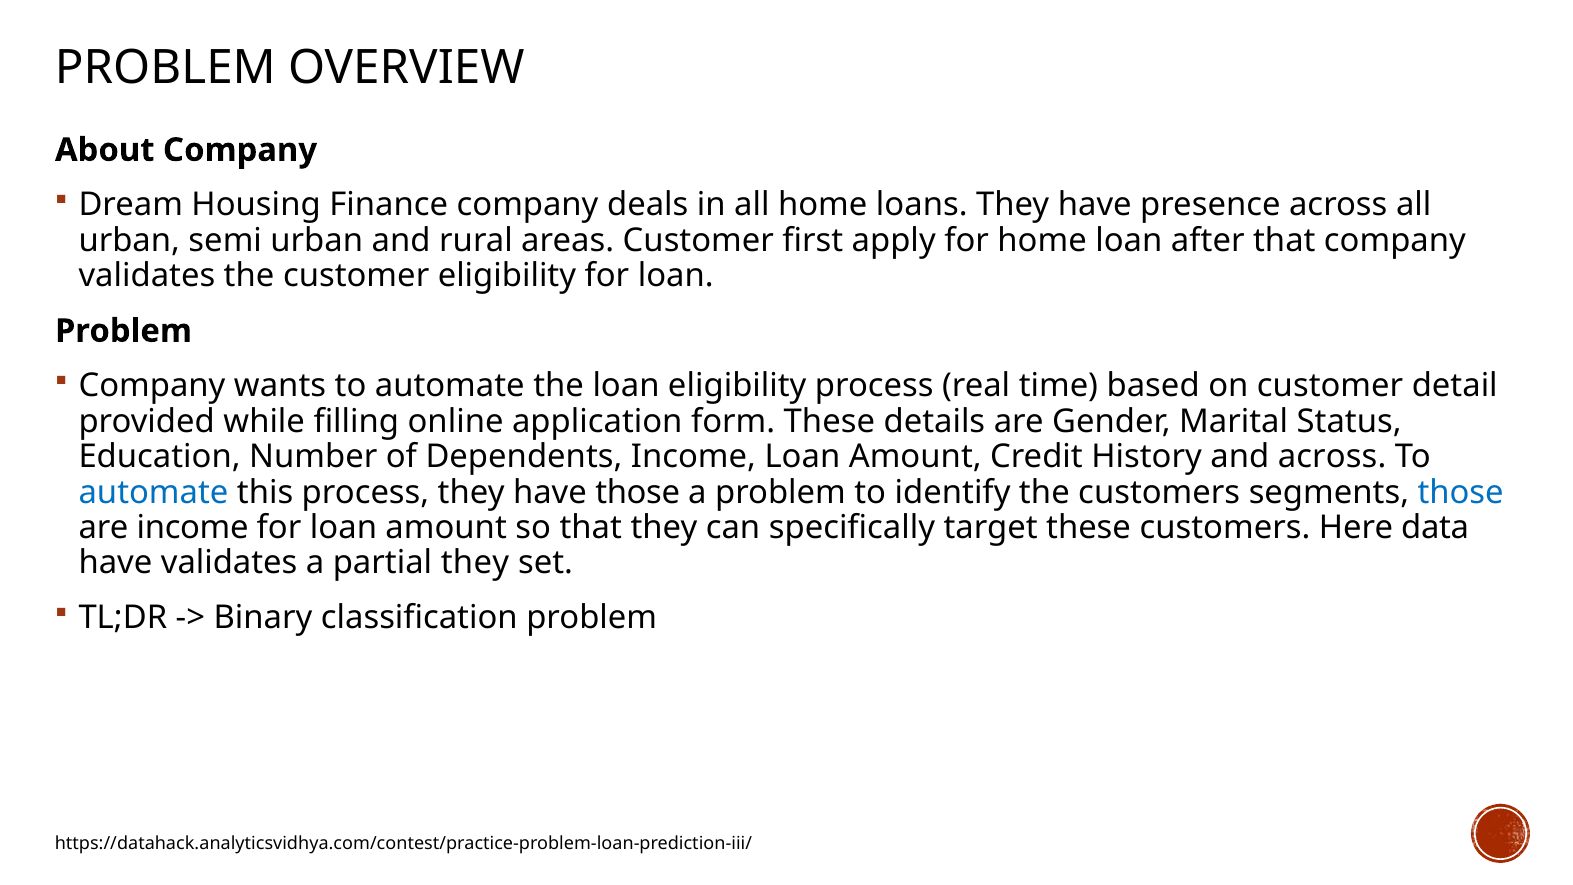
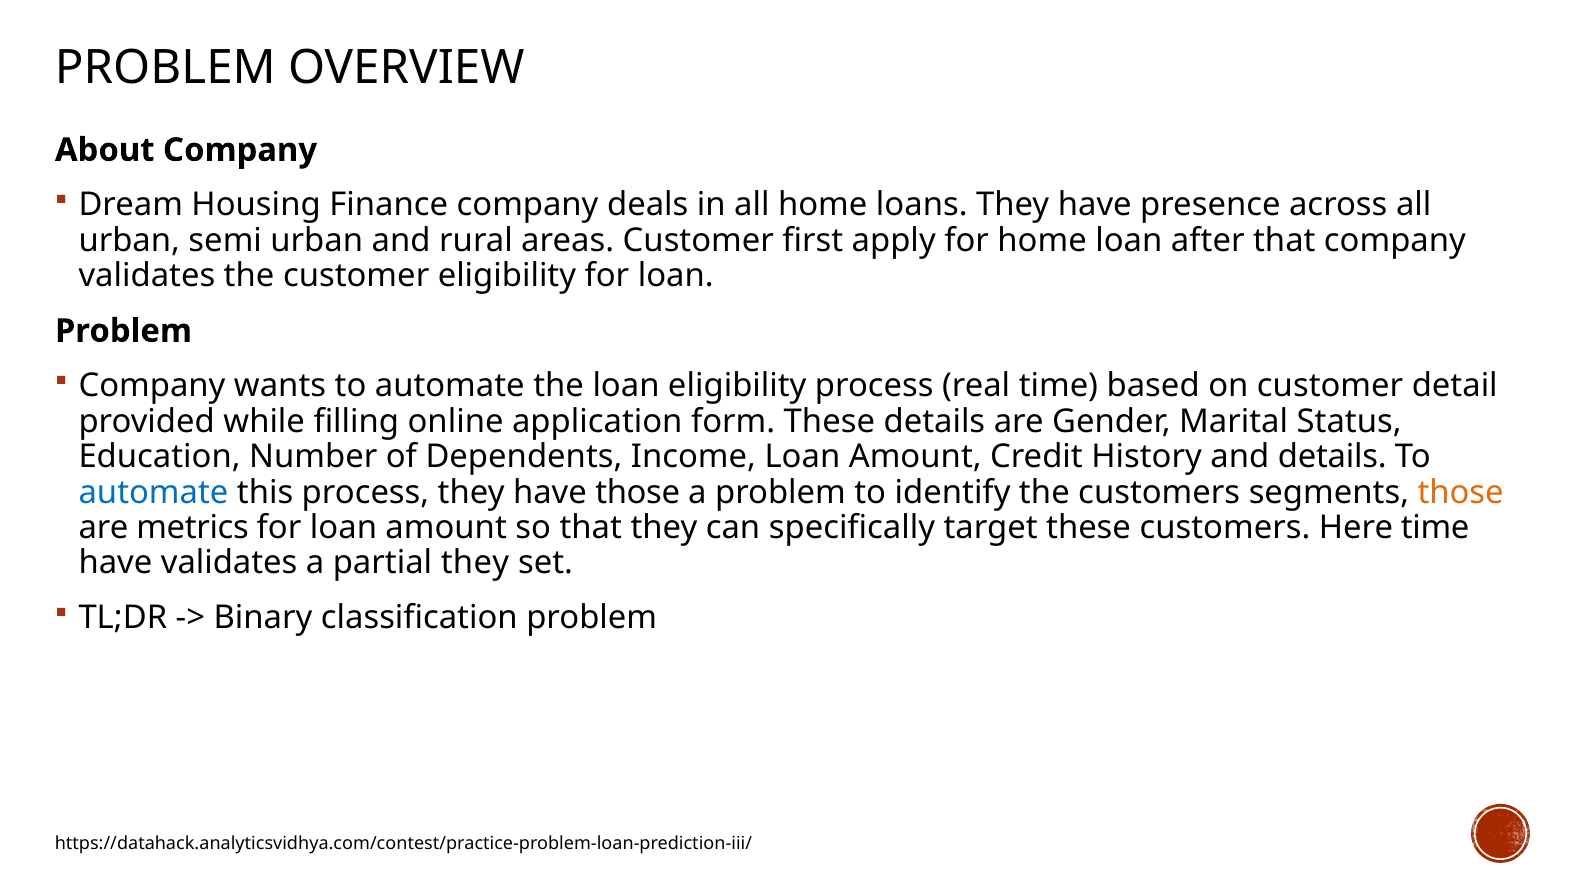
and across: across -> details
those at (1461, 492) colour: blue -> orange
are income: income -> metrics
Here data: data -> time
